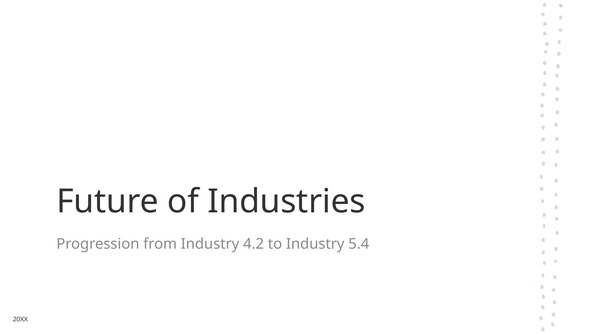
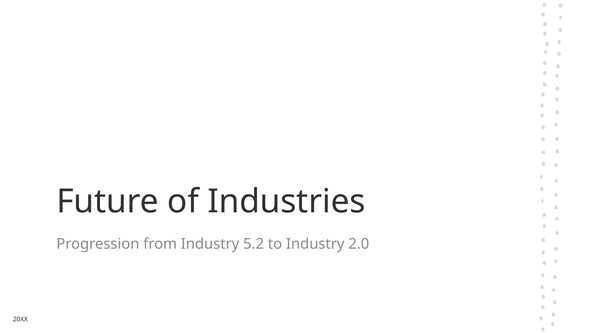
4.2: 4.2 -> 5.2
5.4: 5.4 -> 2.0
